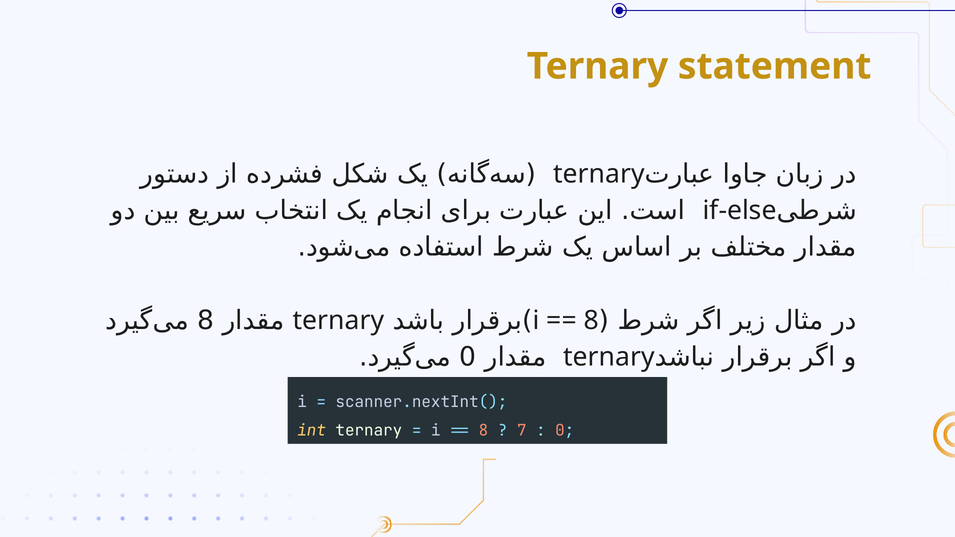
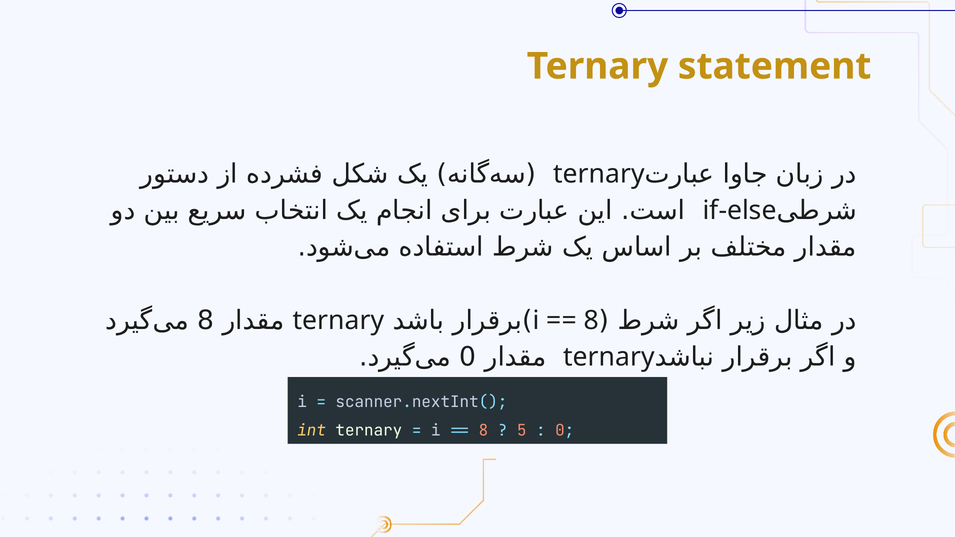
7: 7 -> 5
